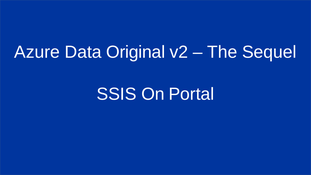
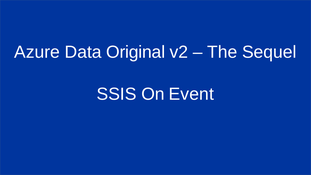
Portal: Portal -> Event
